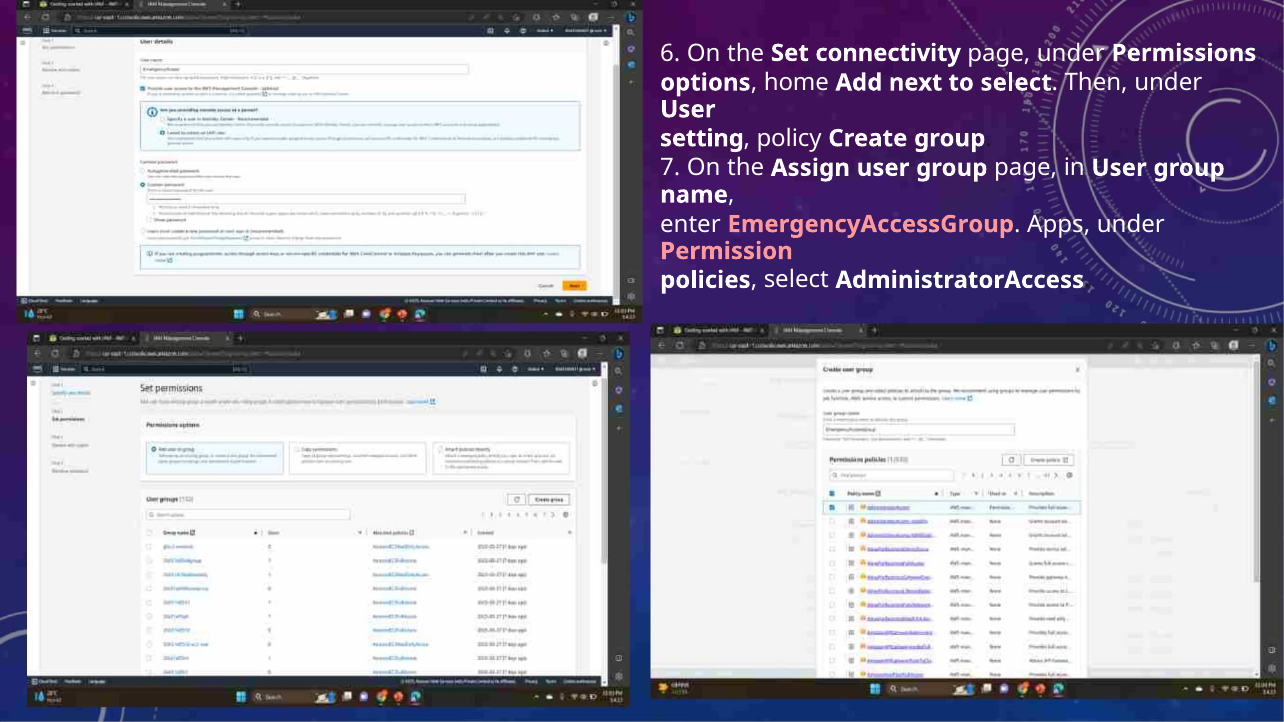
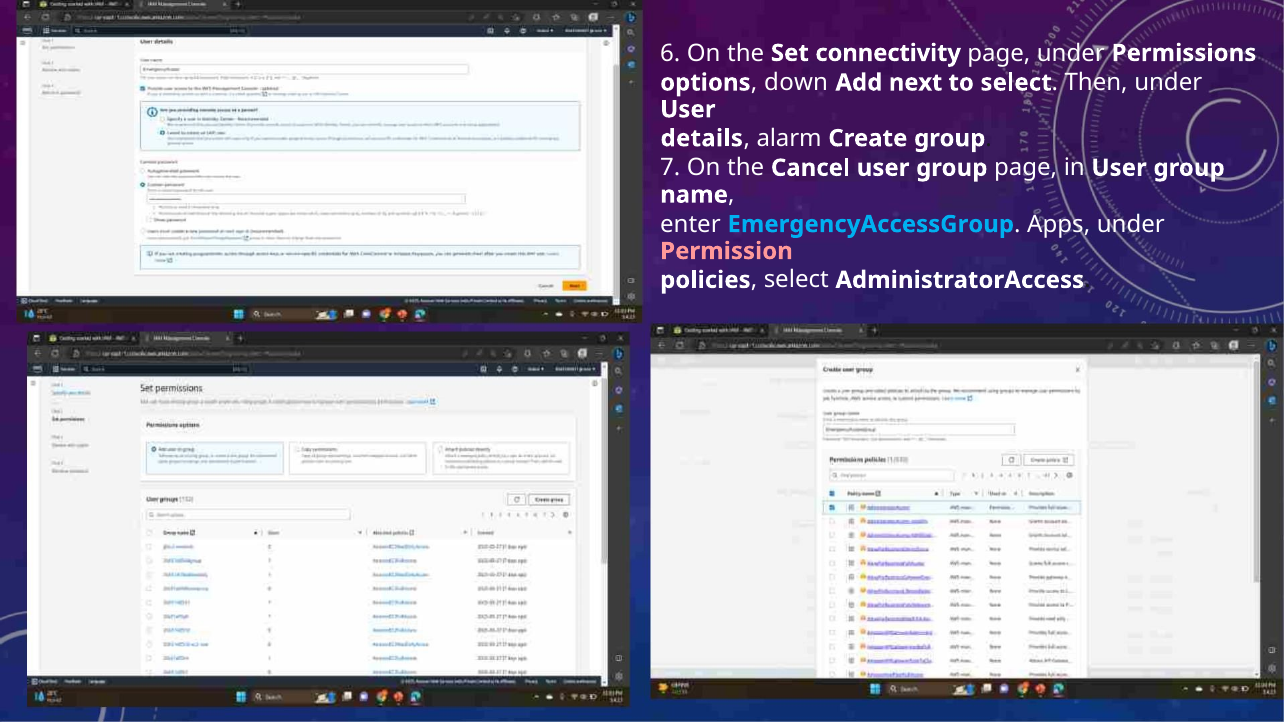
home: home -> down
setting: setting -> details
policy: policy -> alarm
Assign: Assign -> Cancel
EmergencyAccessGroup colour: pink -> light blue
